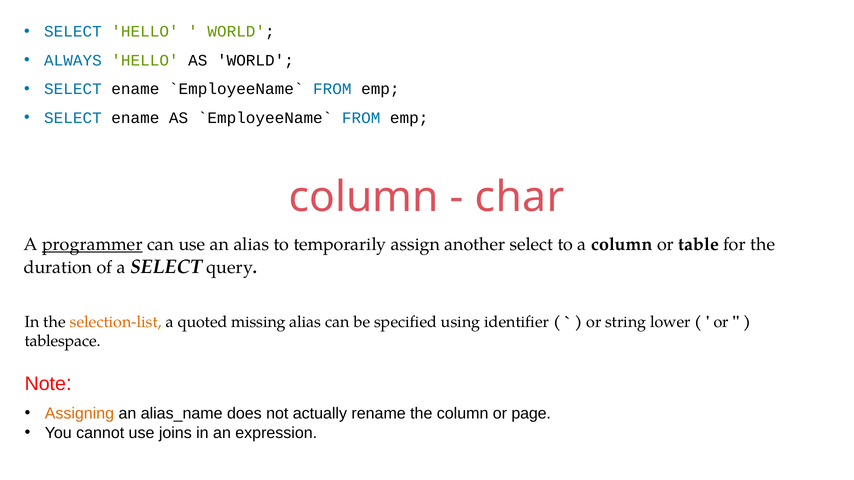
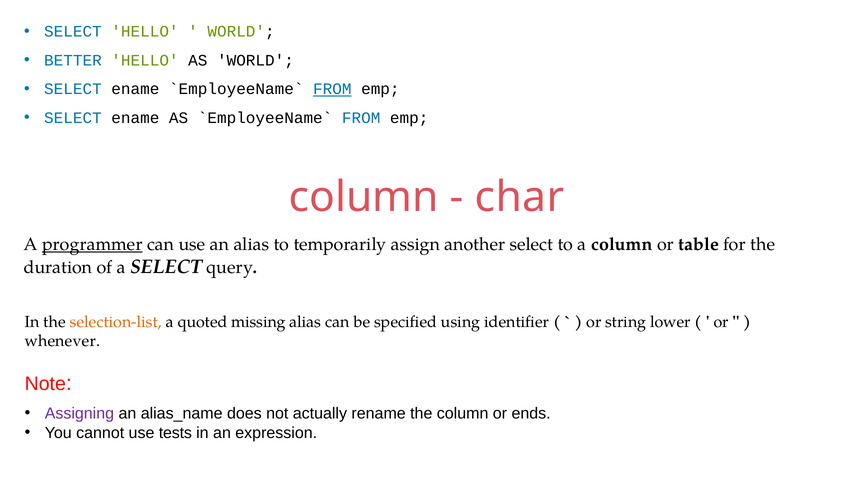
ALWAYS: ALWAYS -> BETTER
FROM at (332, 89) underline: none -> present
tablespace: tablespace -> whenever
Assigning colour: orange -> purple
page: page -> ends
joins: joins -> tests
